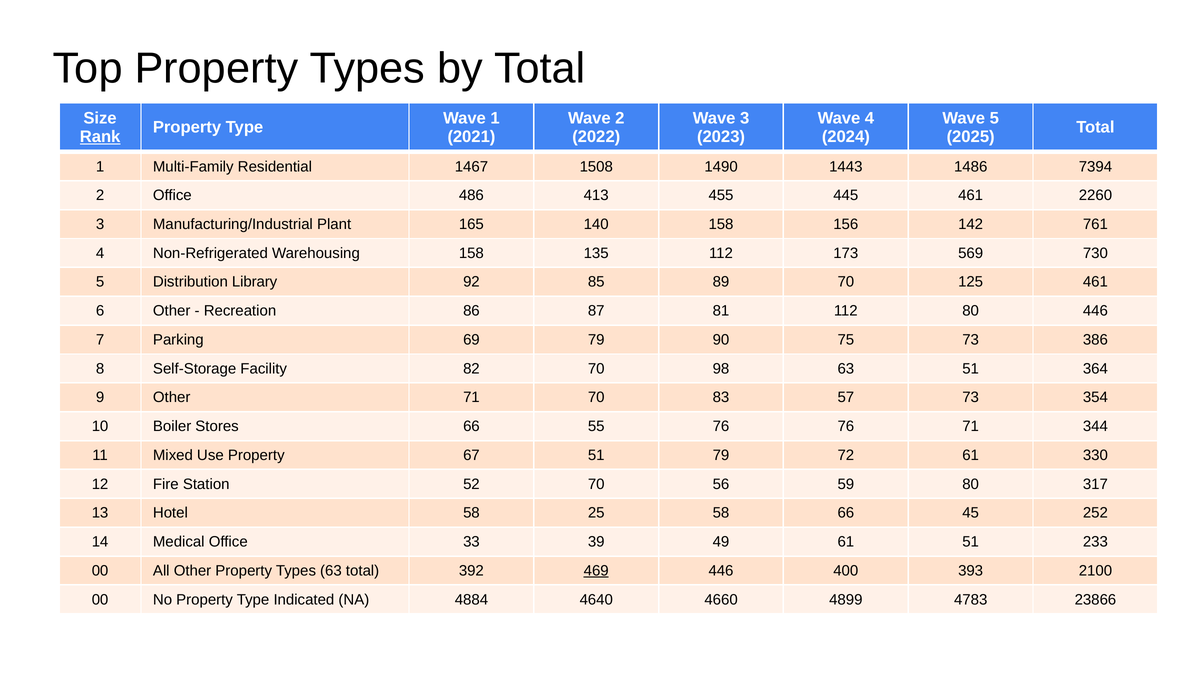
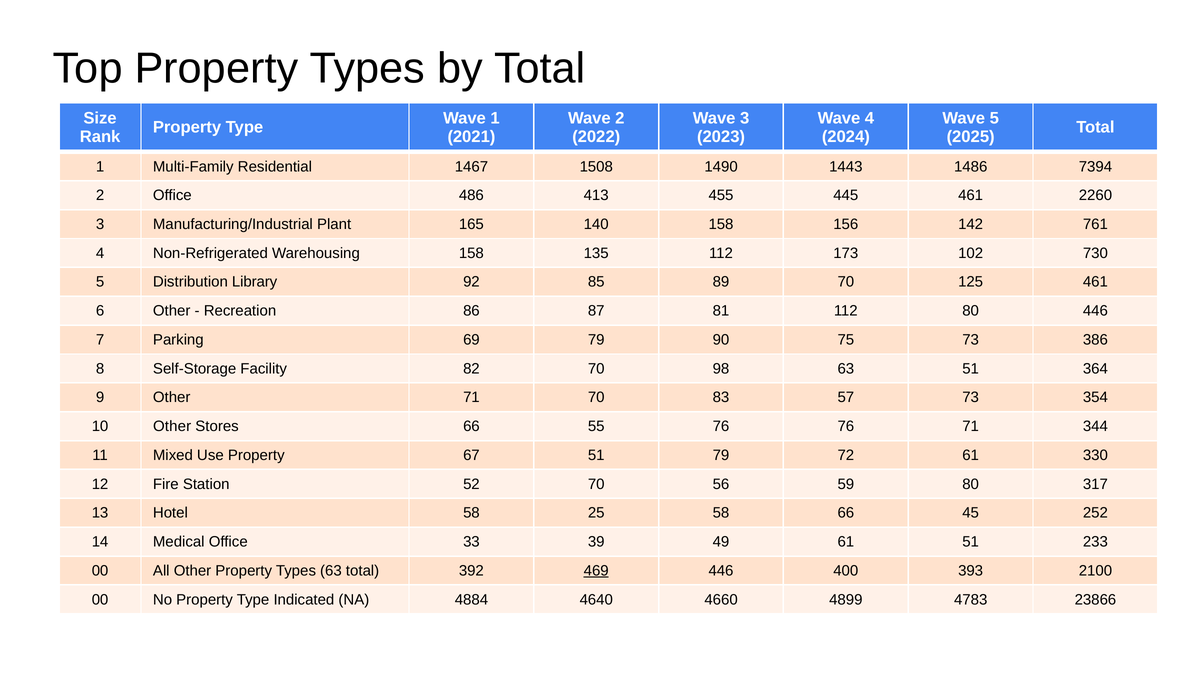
Rank underline: present -> none
569: 569 -> 102
10 Boiler: Boiler -> Other
